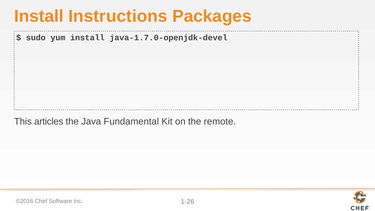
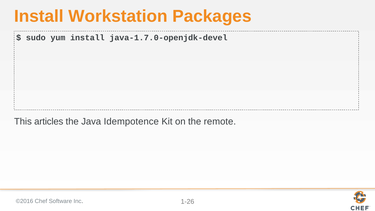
Instructions: Instructions -> Workstation
Fundamental: Fundamental -> Idempotence
